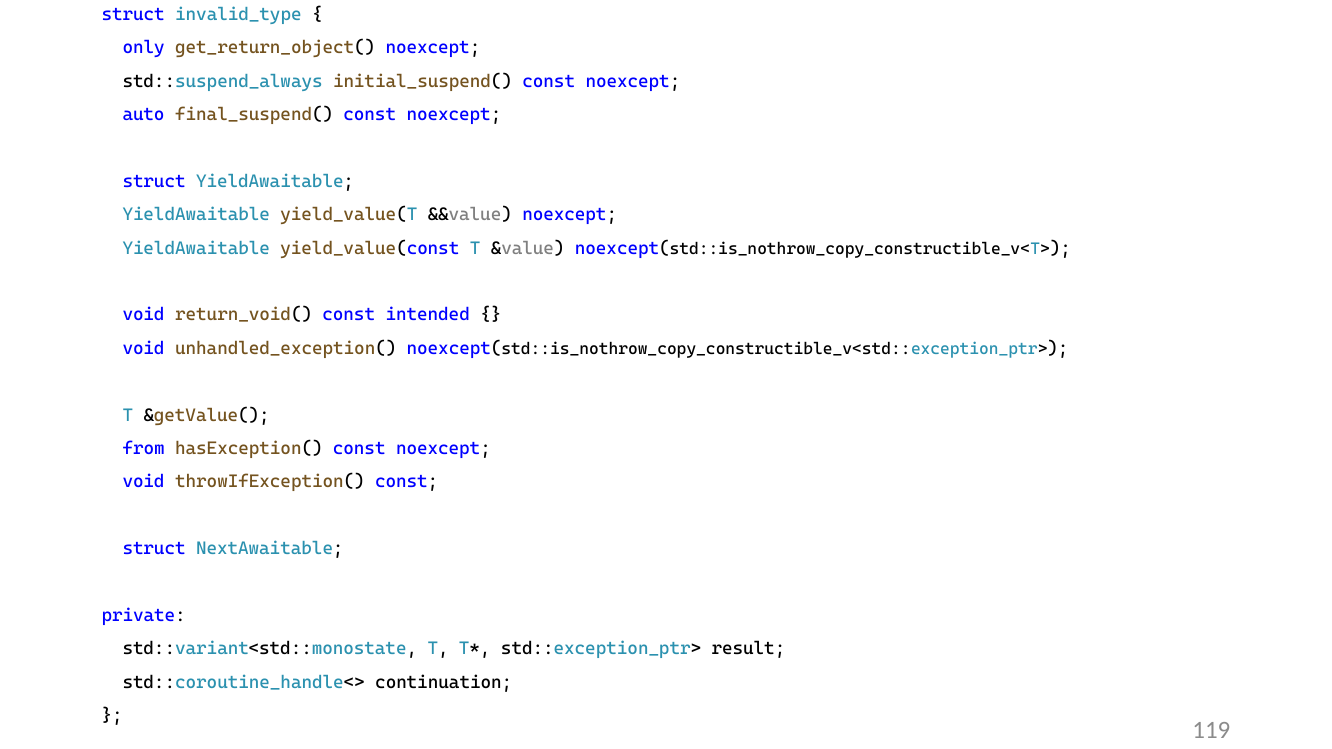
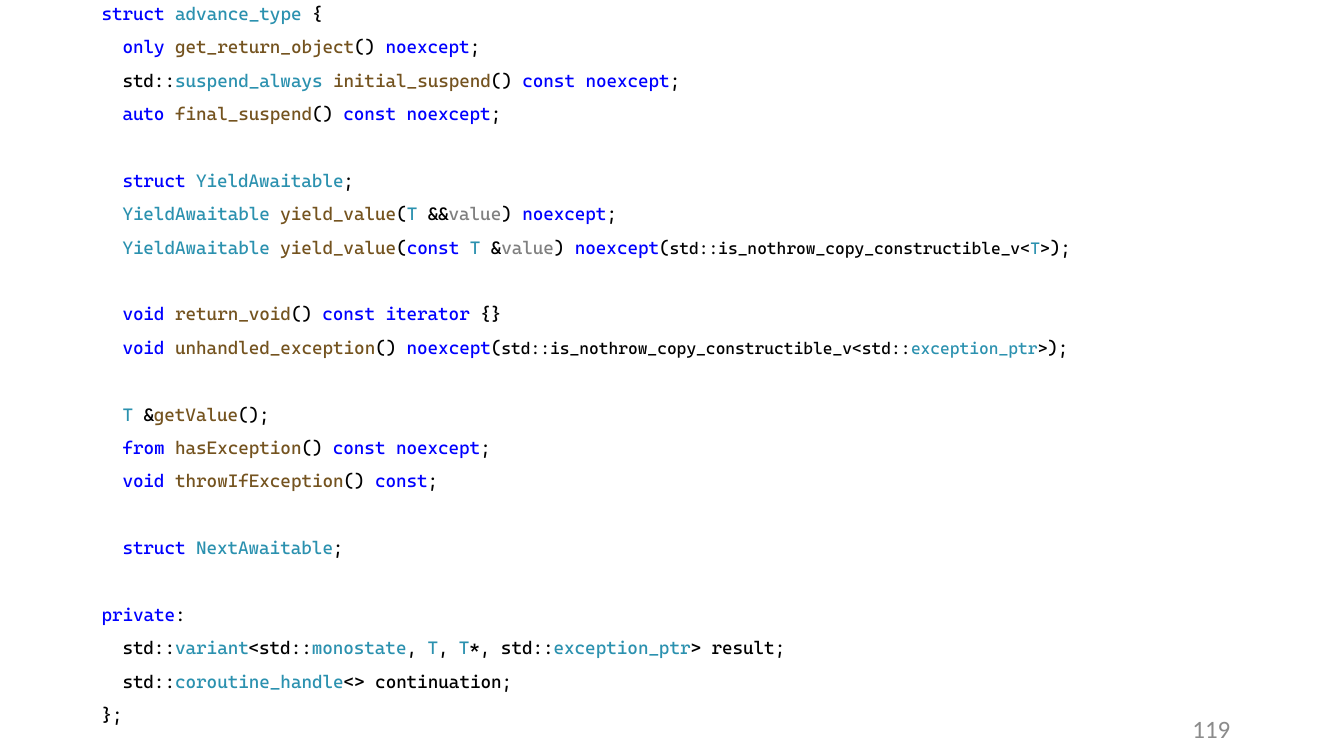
invalid_type: invalid_type -> advance_type
intended: intended -> iterator
